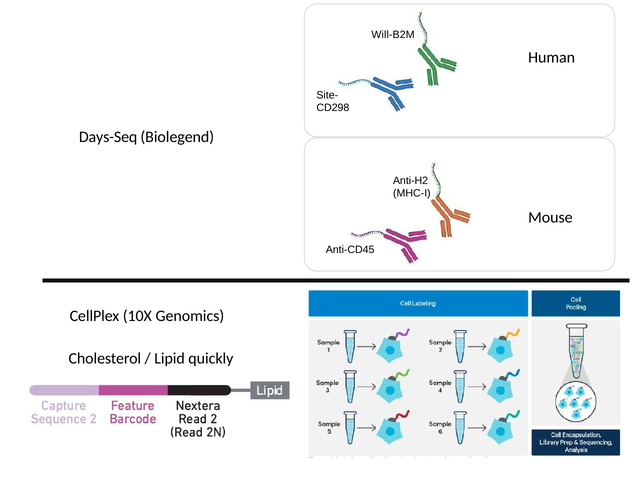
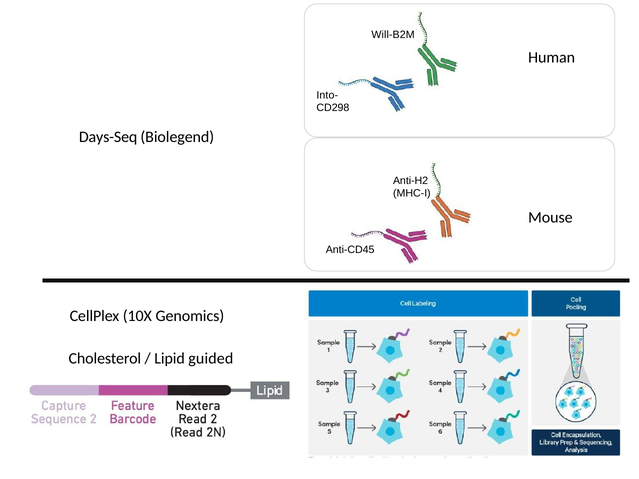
Site-: Site- -> Into-
quickly: quickly -> guided
